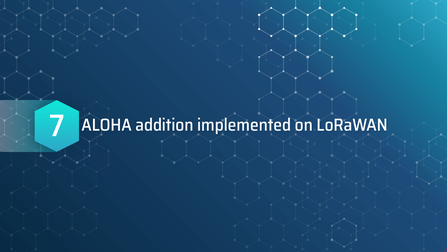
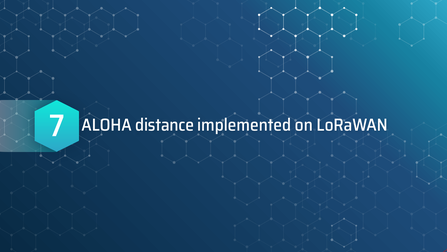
addition: addition -> distance
